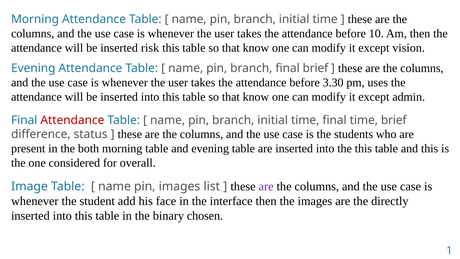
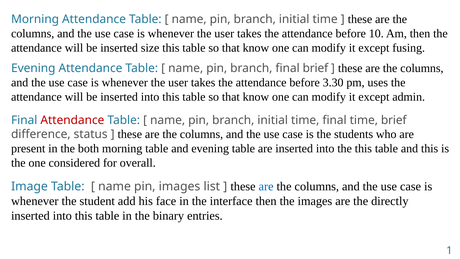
risk: risk -> size
vision: vision -> fusing
are at (266, 186) colour: purple -> blue
chosen: chosen -> entries
